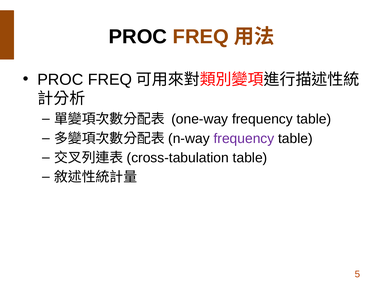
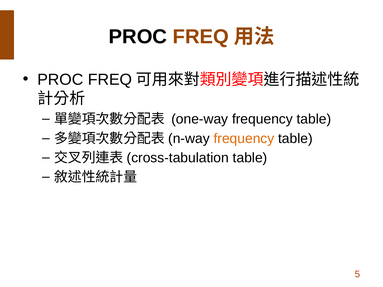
frequency at (244, 139) colour: purple -> orange
